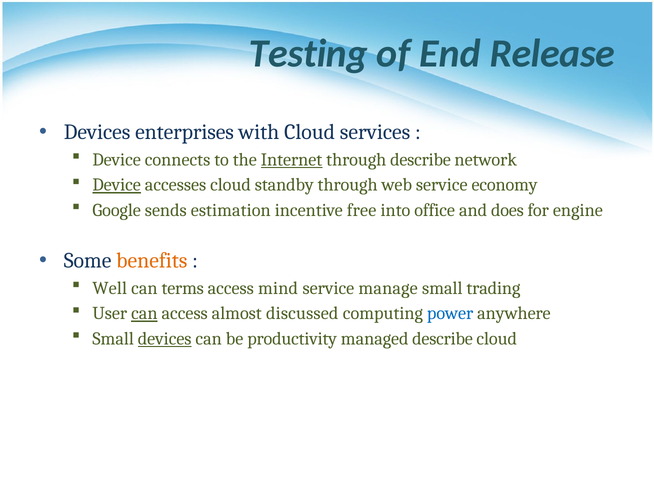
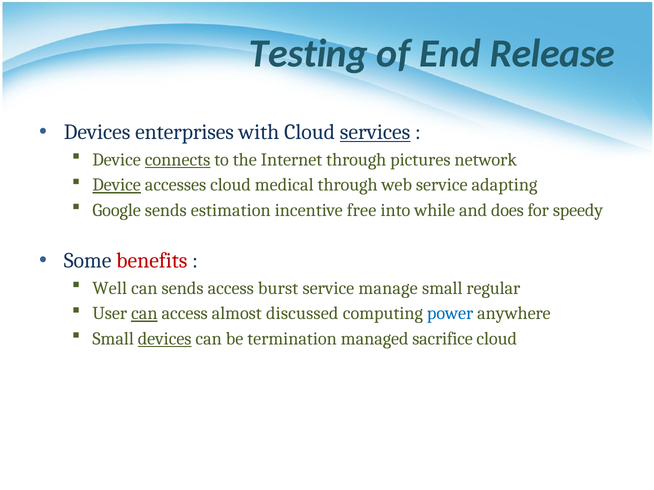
services underline: none -> present
connects underline: none -> present
Internet underline: present -> none
through describe: describe -> pictures
standby: standby -> medical
economy: economy -> adapting
office: office -> while
engine: engine -> speedy
benefits colour: orange -> red
can terms: terms -> sends
mind: mind -> burst
trading: trading -> regular
productivity: productivity -> termination
managed describe: describe -> sacrifice
